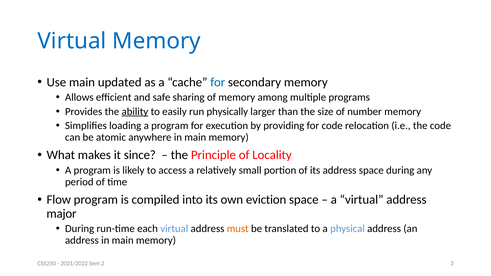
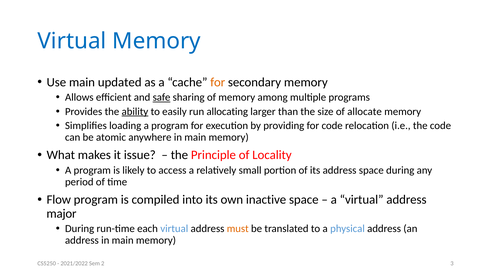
for at (218, 82) colour: blue -> orange
safe underline: none -> present
physically: physically -> allocating
number: number -> allocate
since: since -> issue
eviction: eviction -> inactive
